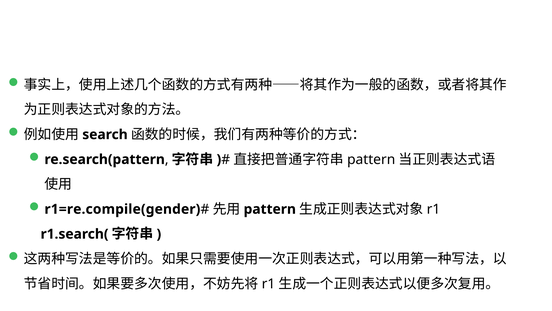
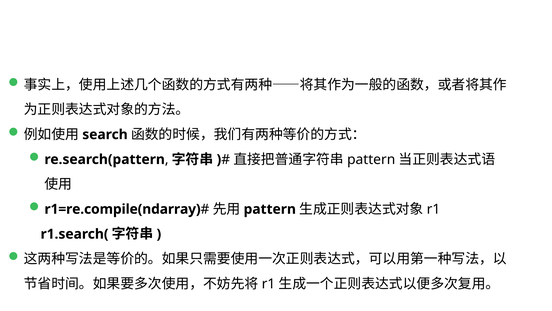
r1=re.compile(gender: r1=re.compile(gender -> r1=re.compile(ndarray
